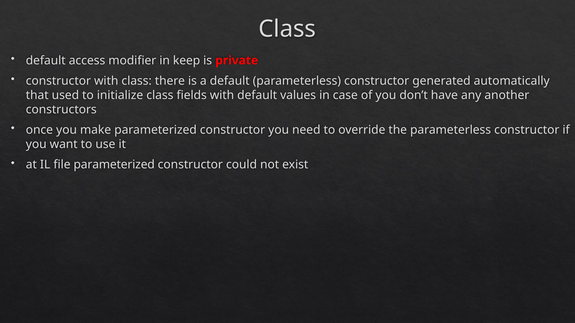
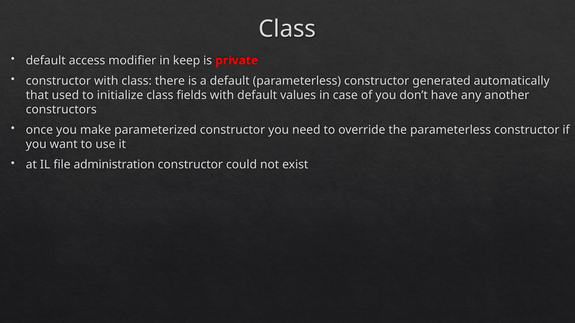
file parameterized: parameterized -> administration
